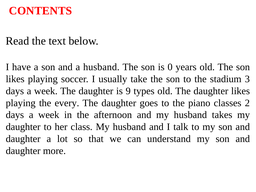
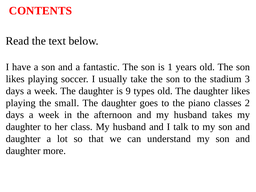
a husband: husband -> fantastic
0: 0 -> 1
every: every -> small
